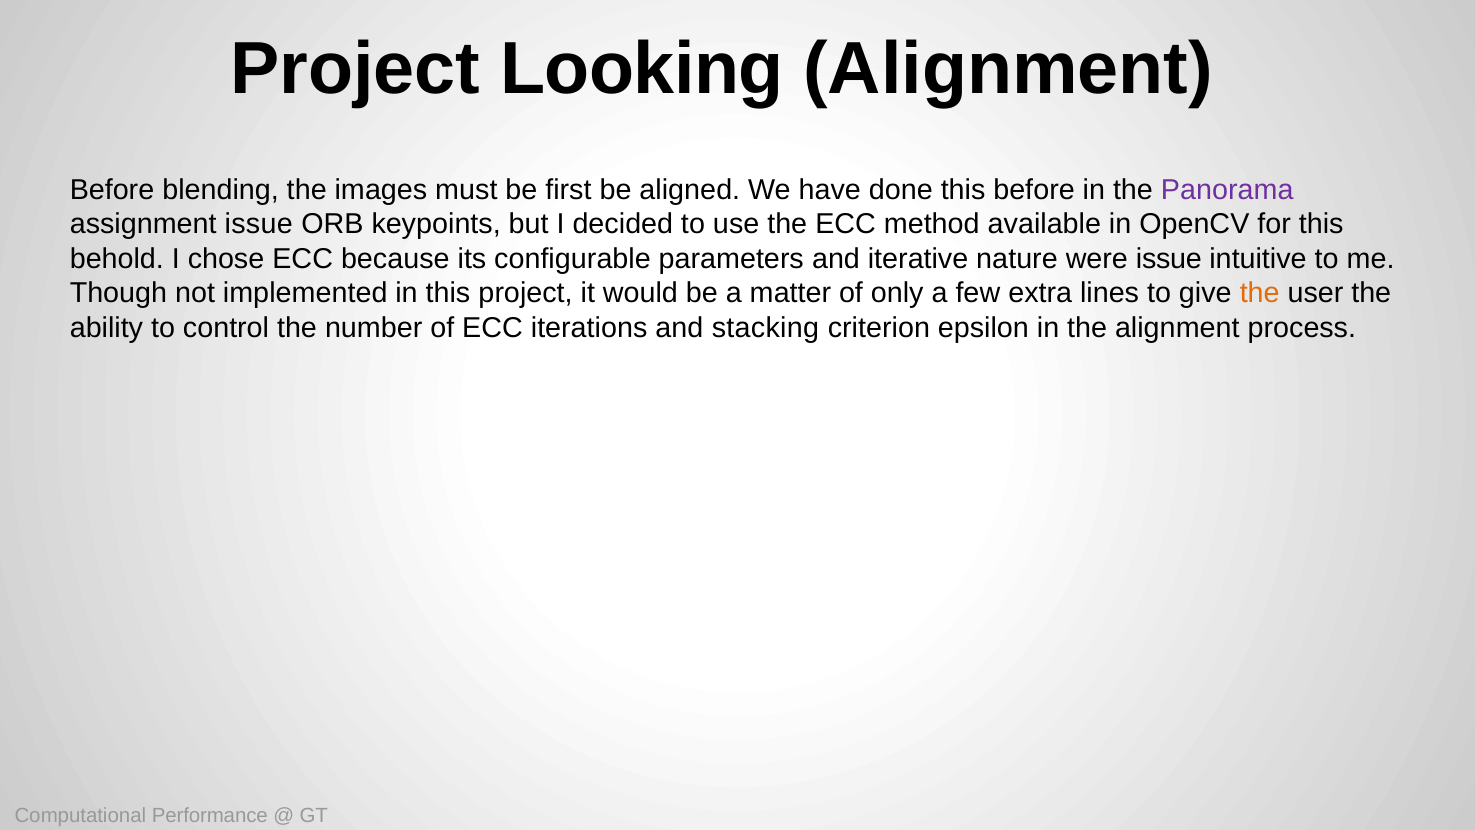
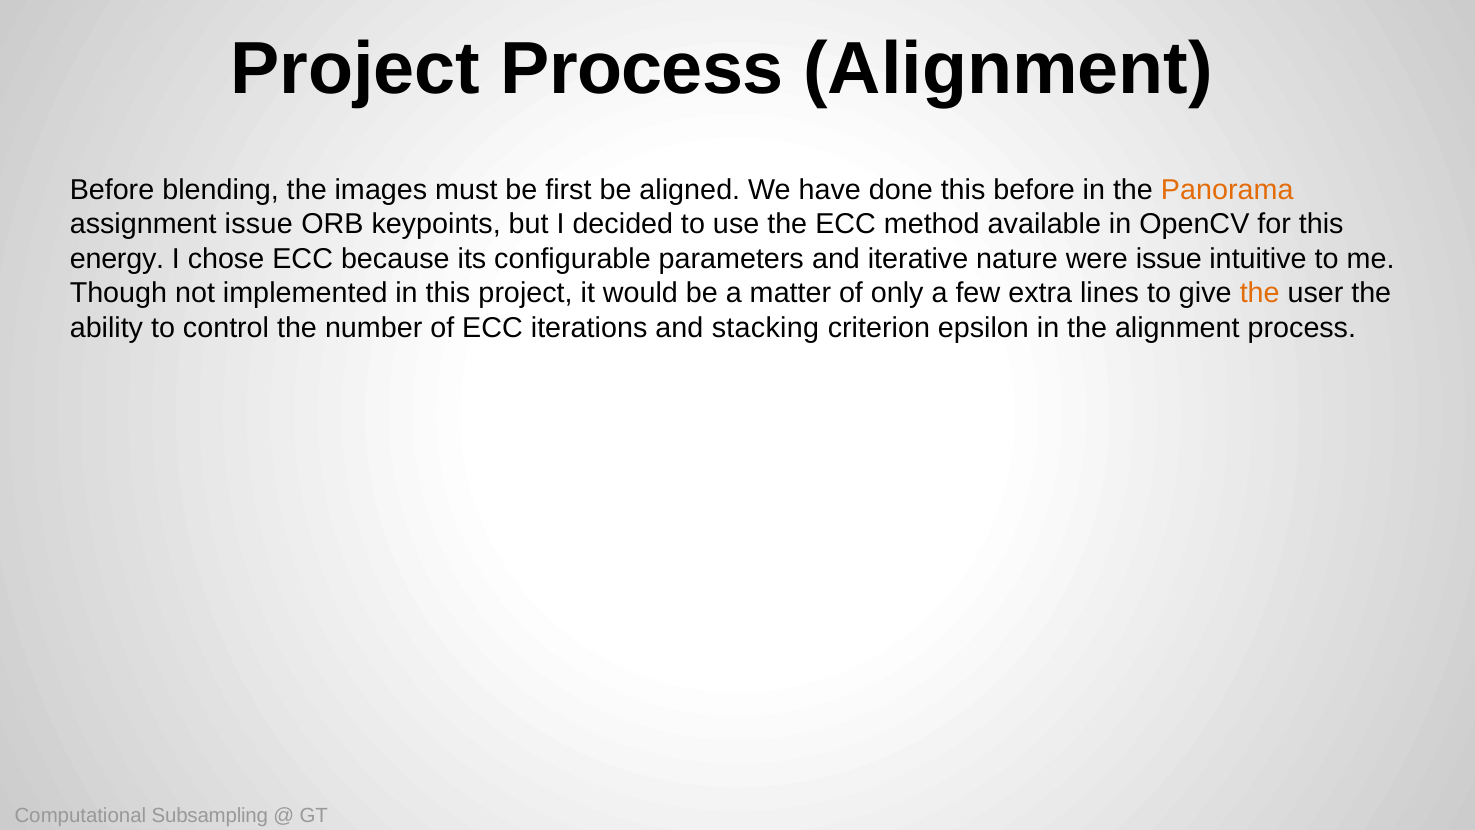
Project Looking: Looking -> Process
Panorama colour: purple -> orange
behold: behold -> energy
Performance: Performance -> Subsampling
